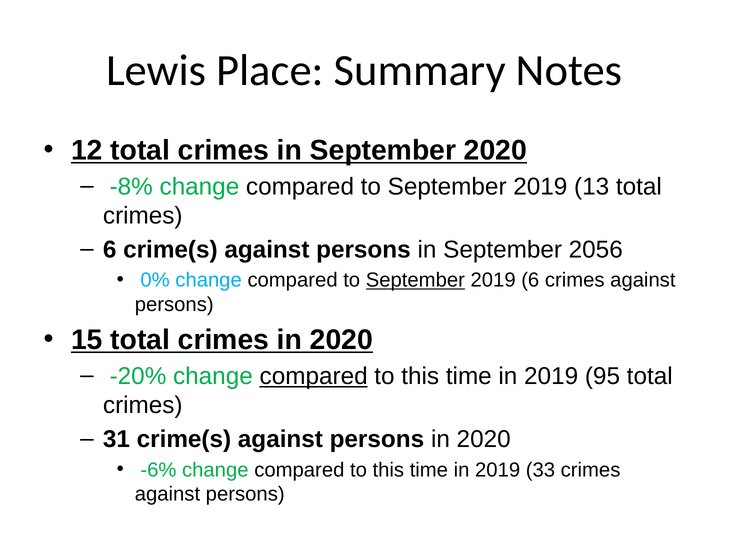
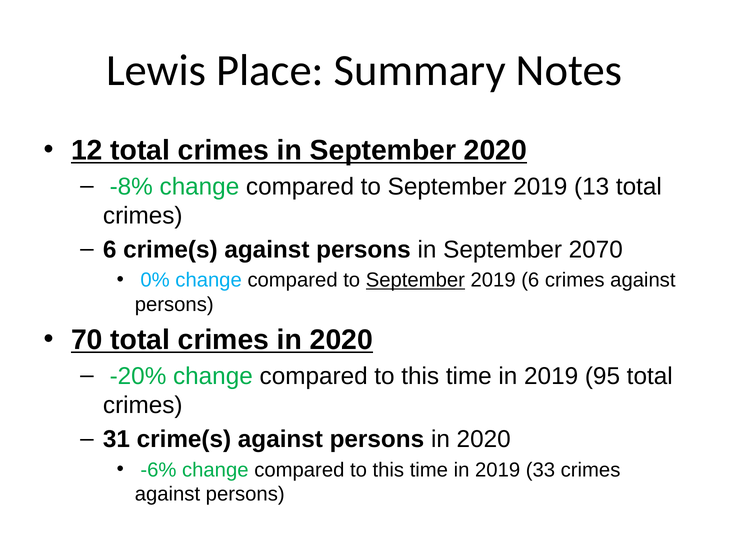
2056: 2056 -> 2070
15: 15 -> 70
compared at (314, 376) underline: present -> none
